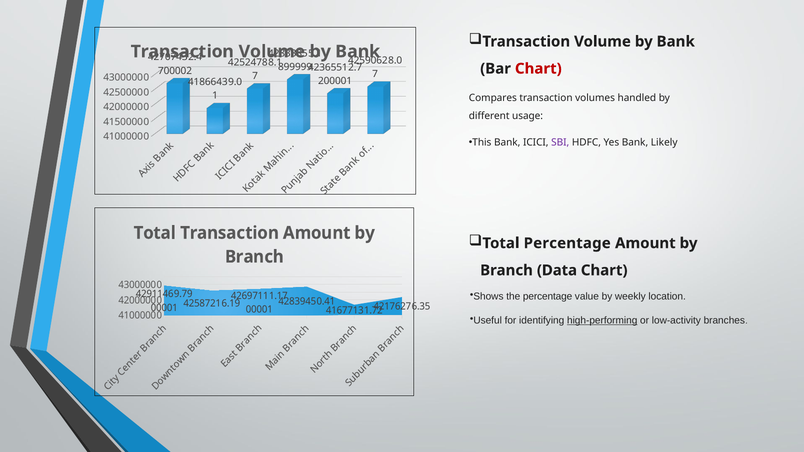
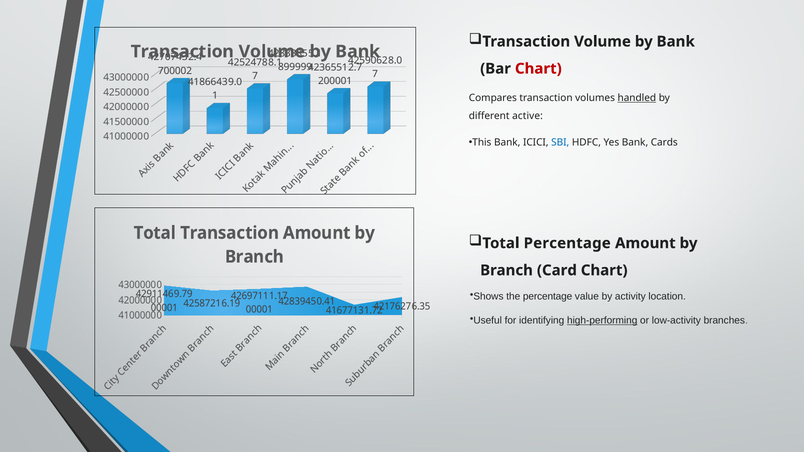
handled underline: none -> present
usage: usage -> active
SBI colour: purple -> blue
Likely: Likely -> Cards
Data: Data -> Card
weekly: weekly -> activity
